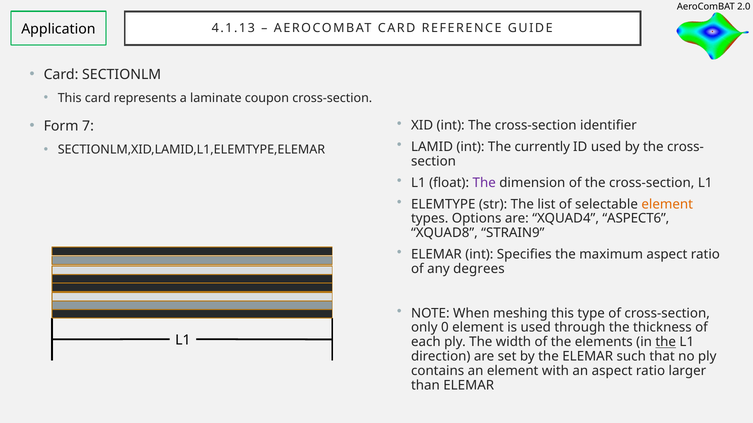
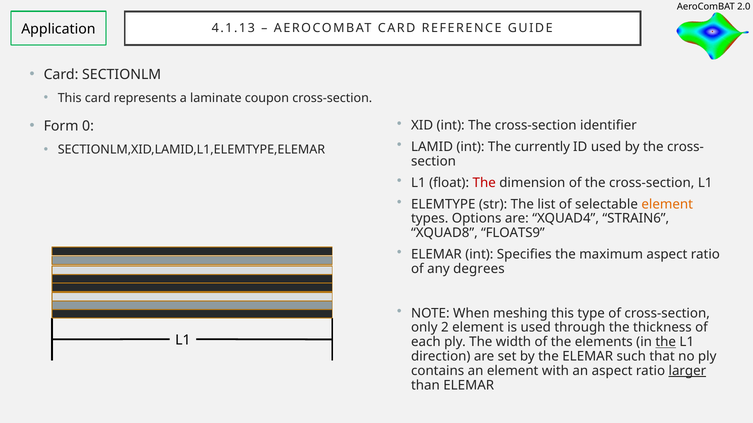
7: 7 -> 0
The at (484, 183) colour: purple -> red
ASPECT6: ASPECT6 -> STRAIN6
STRAIN9: STRAIN9 -> FLOATS9
0: 0 -> 2
larger underline: none -> present
